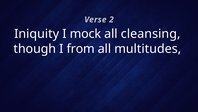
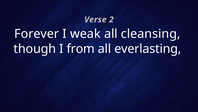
Iniquity: Iniquity -> Forever
mock: mock -> weak
multitudes: multitudes -> everlasting
